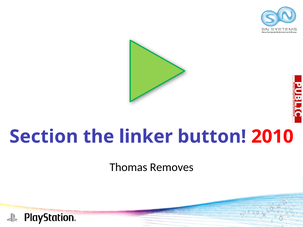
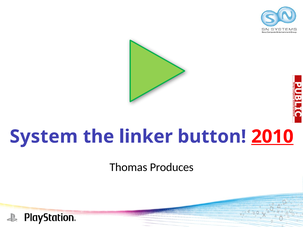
Section: Section -> System
2010 underline: none -> present
Removes: Removes -> Produces
